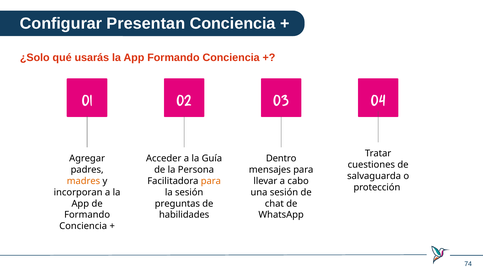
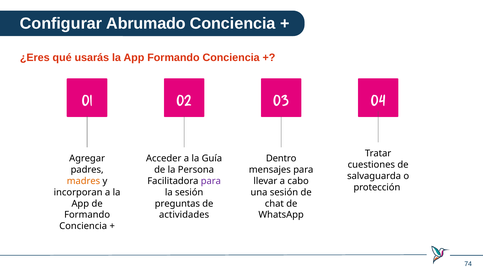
Presentan: Presentan -> Abrumado
¿Solo: ¿Solo -> ¿Eres
para at (211, 181) colour: orange -> purple
habilidades: habilidades -> actividades
